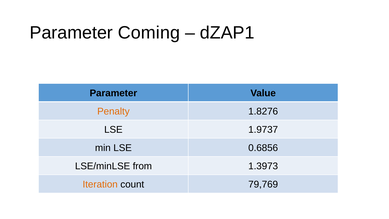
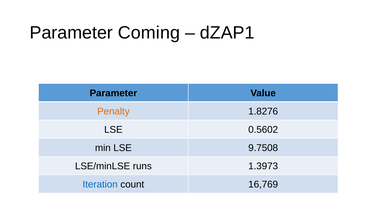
1.9737: 1.9737 -> 0.5602
0.6856: 0.6856 -> 9.7508
from: from -> runs
Iteration colour: orange -> blue
79,769: 79,769 -> 16,769
